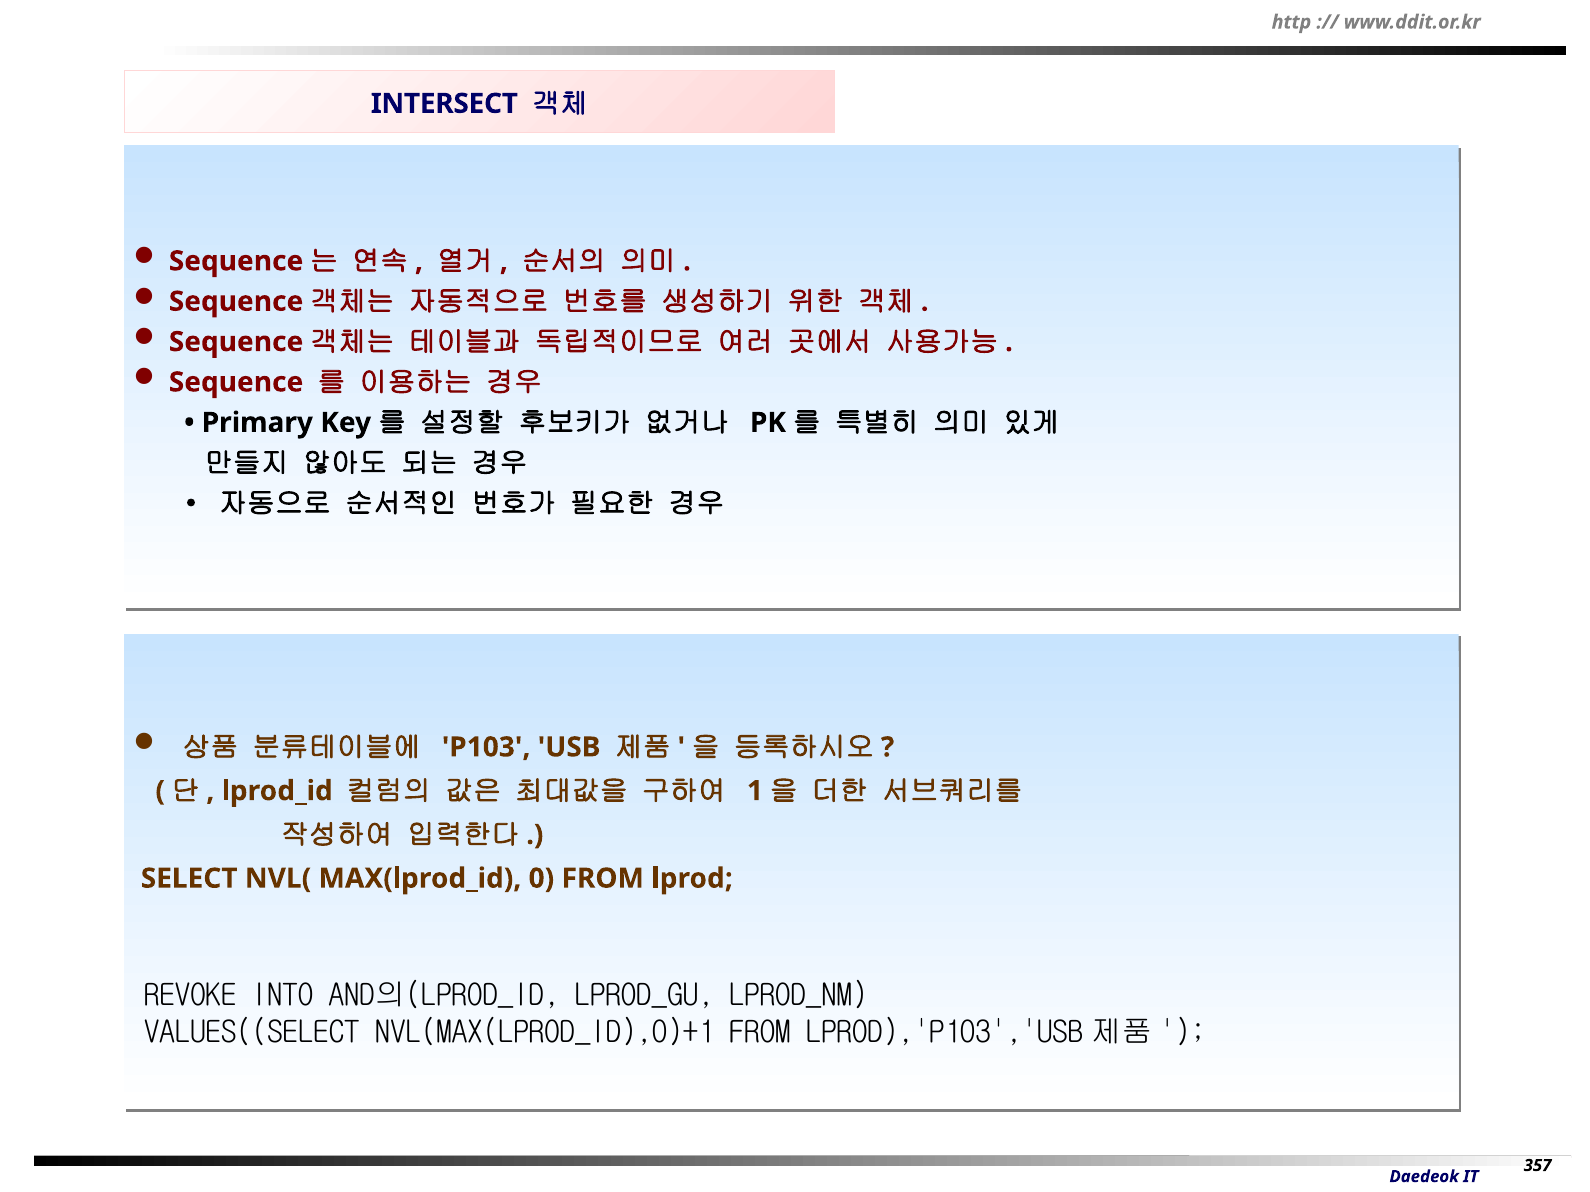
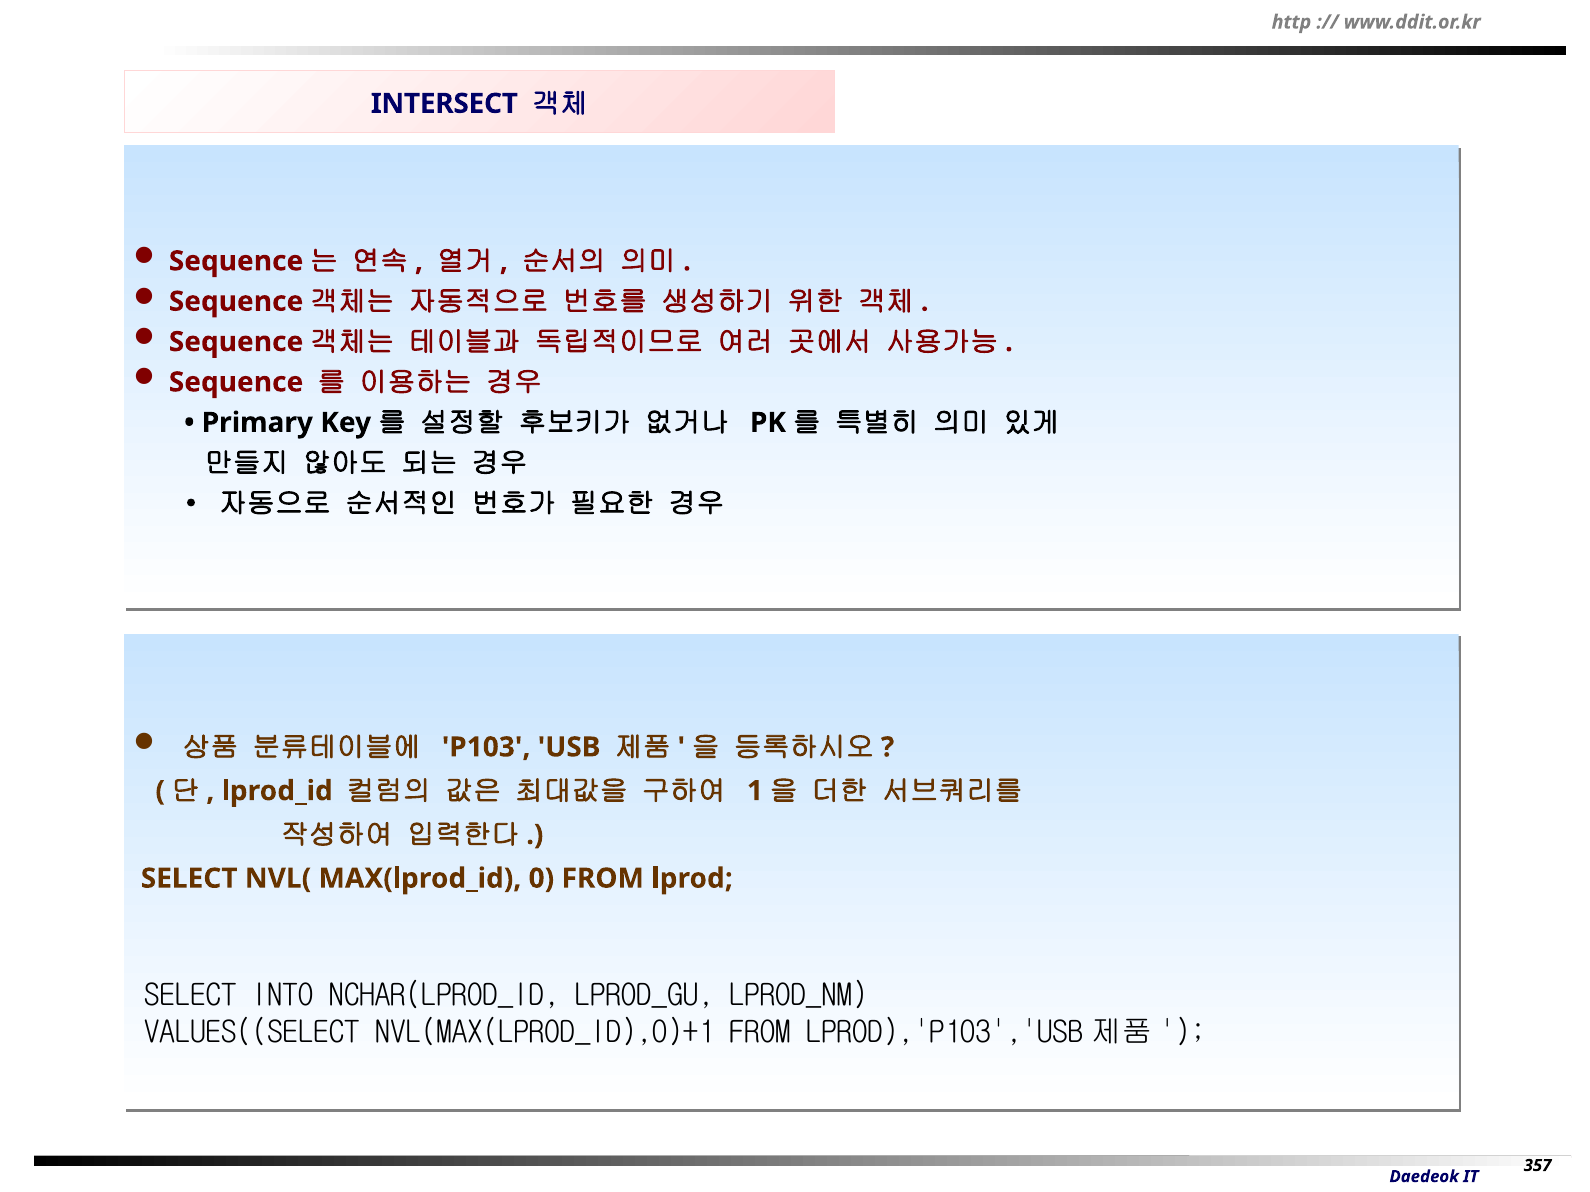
REVOKE at (190, 995): REVOKE -> SELECT
AND의(LPROD_ID: AND의(LPROD_ID -> NCHAR(LPROD_ID
